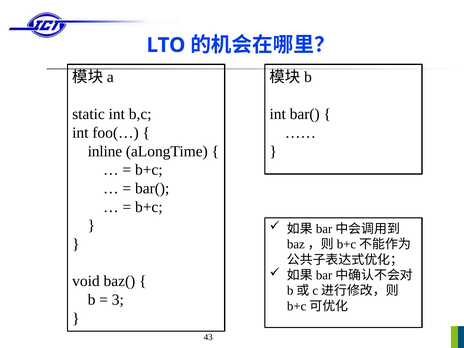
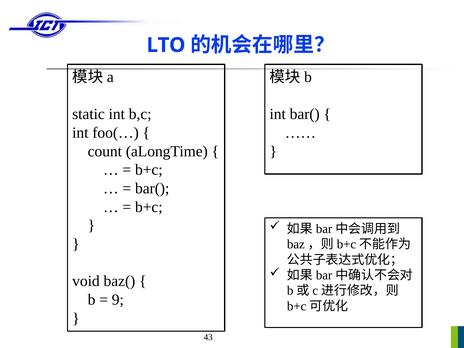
inline: inline -> count
3: 3 -> 9
